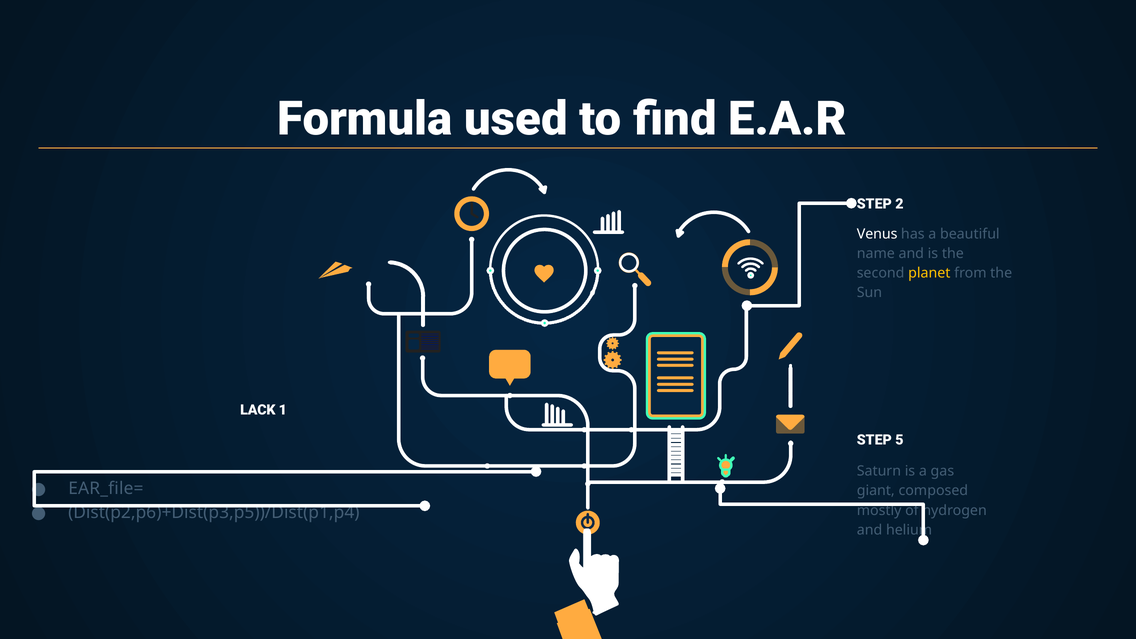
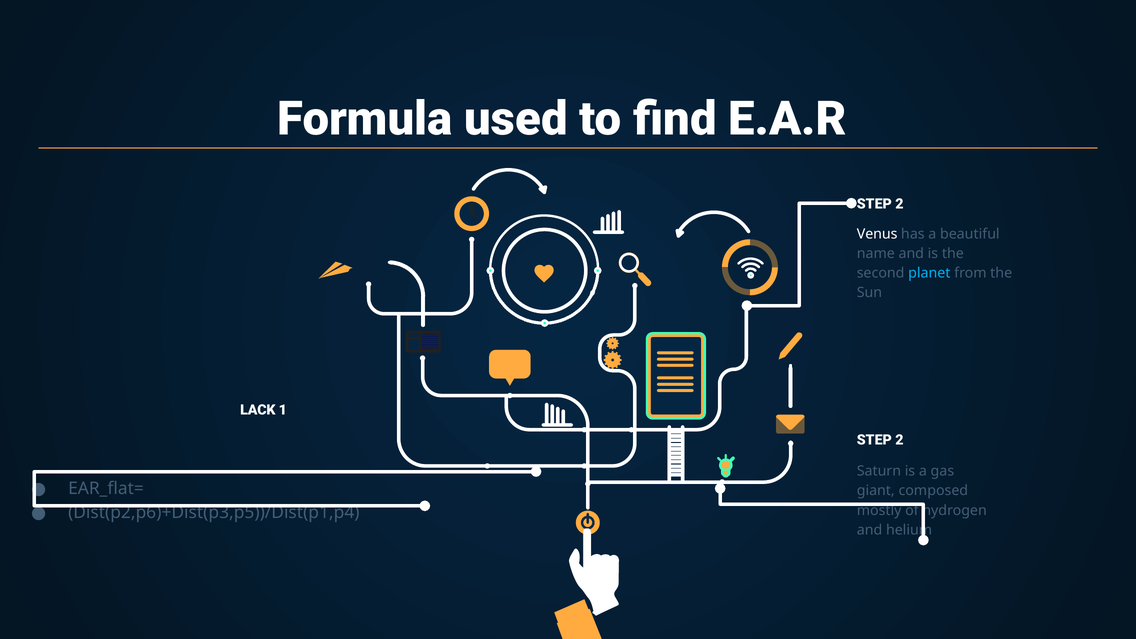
planet colour: yellow -> light blue
5 at (899, 440): 5 -> 2
EAR_file=: EAR_file= -> EAR_flat=
